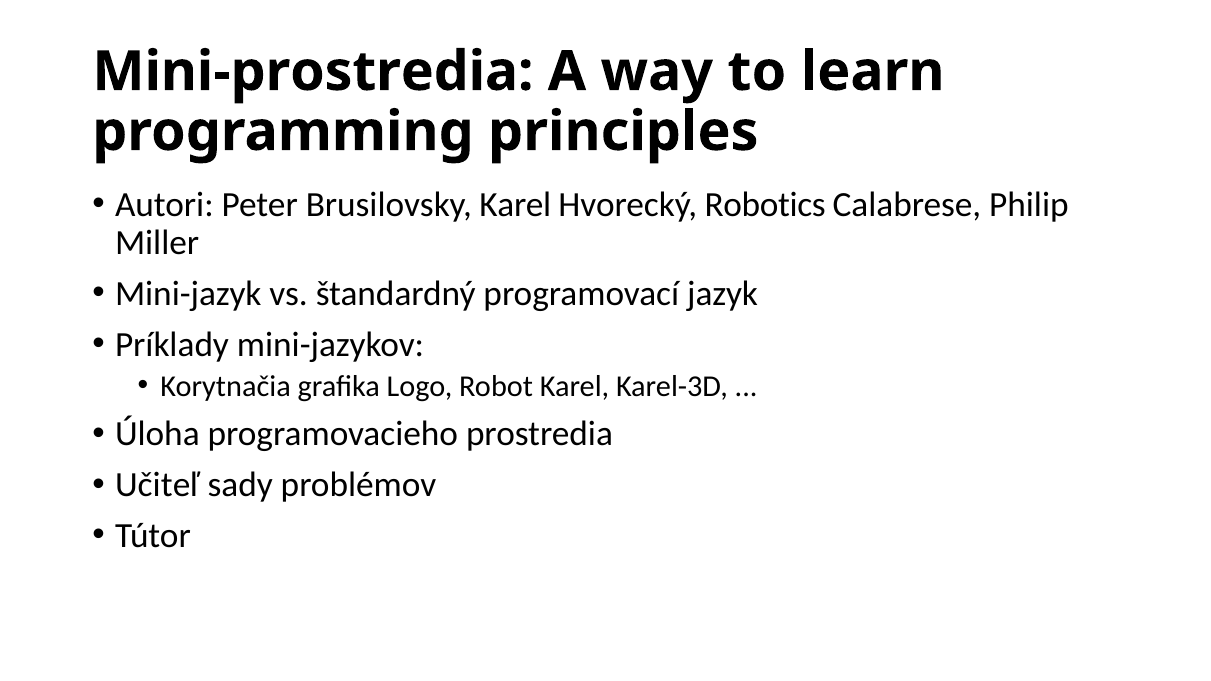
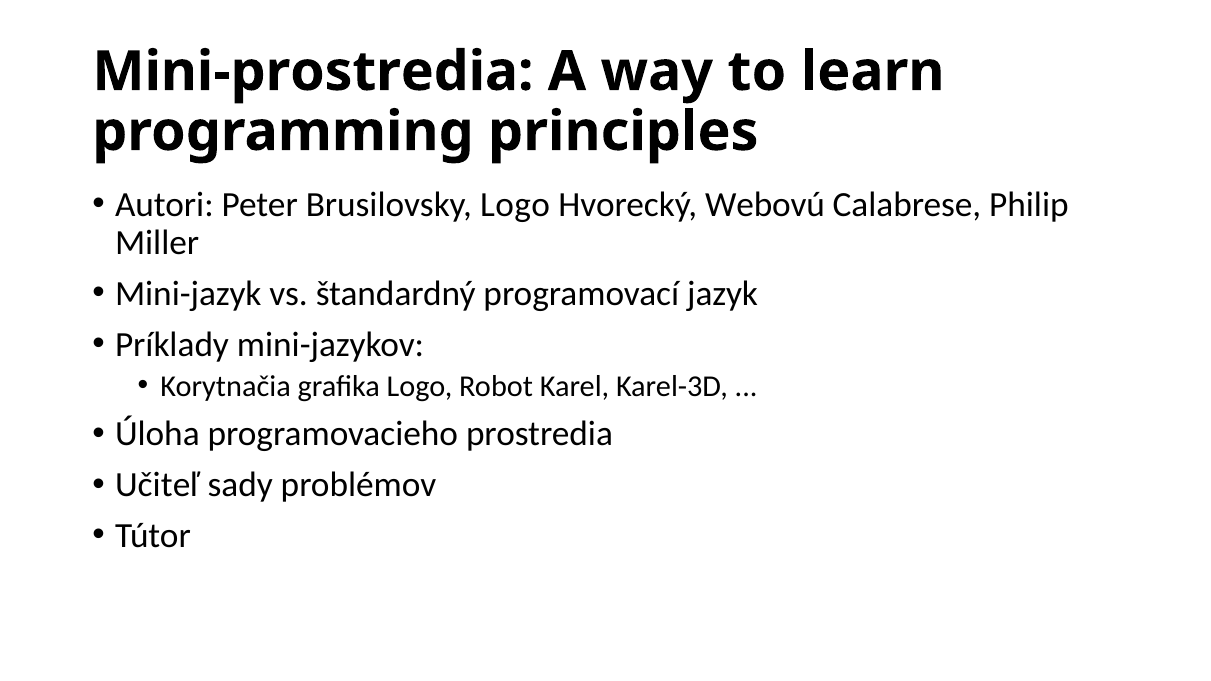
Brusilovsky Karel: Karel -> Logo
Robotics: Robotics -> Webovú
